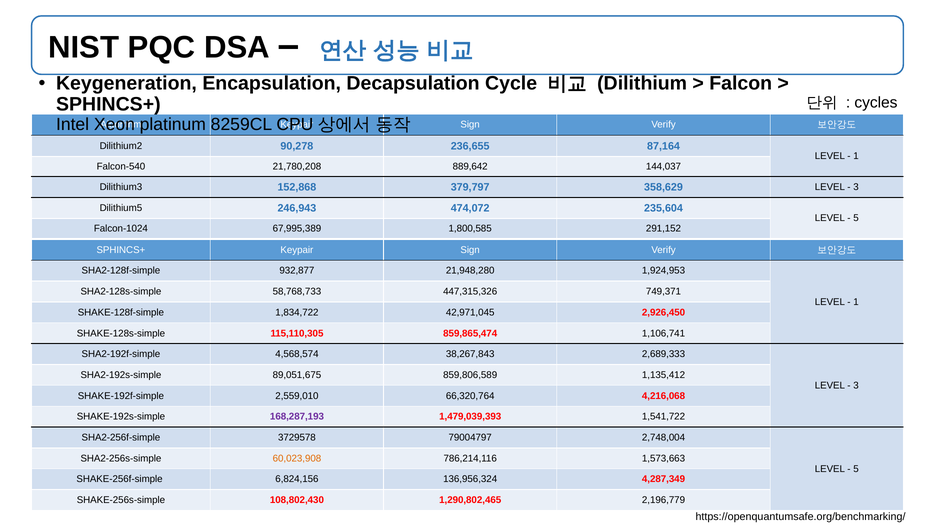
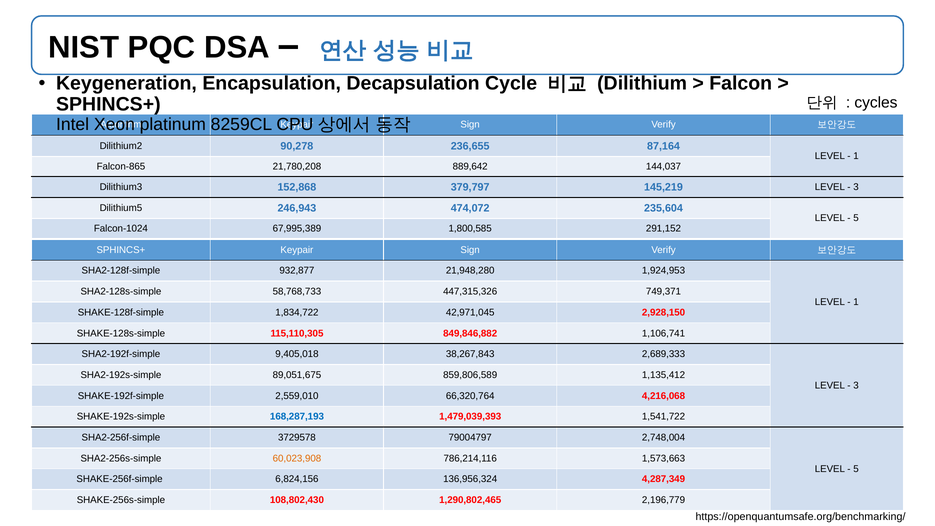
Falcon-540: Falcon-540 -> Falcon-865
358,629: 358,629 -> 145,219
2,926,450: 2,926,450 -> 2,928,150
859,865,474: 859,865,474 -> 849,846,882
4,568,574: 4,568,574 -> 9,405,018
168,287,193 colour: purple -> blue
